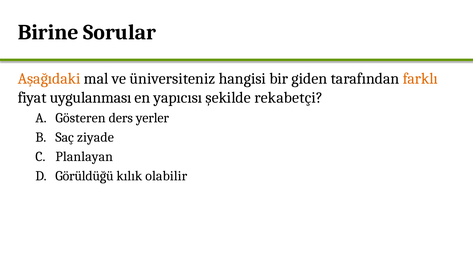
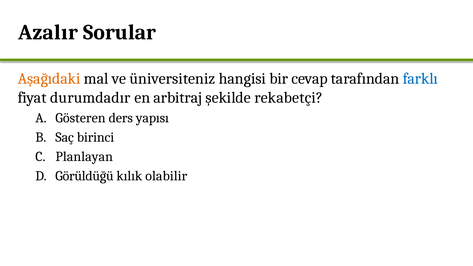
Birine: Birine -> Azalır
giden: giden -> cevap
farklı colour: orange -> blue
uygulanması: uygulanması -> durumdadır
yapıcısı: yapıcısı -> arbitraj
yerler: yerler -> yapısı
ziyade: ziyade -> birinci
